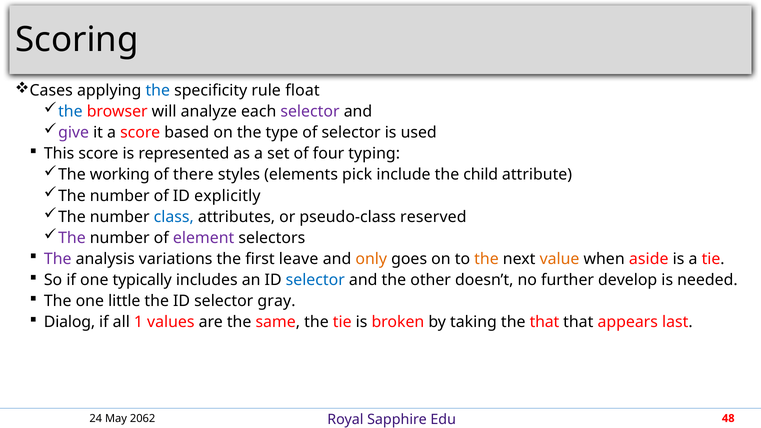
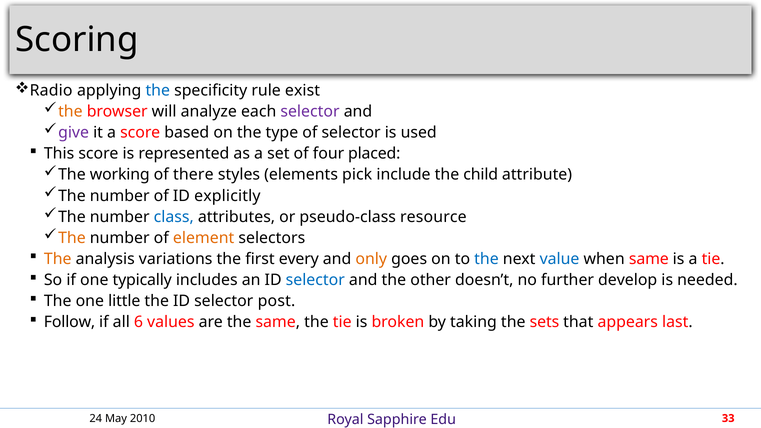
Cases: Cases -> Radio
float: float -> exist
the at (70, 112) colour: blue -> orange
typing: typing -> placed
reserved: reserved -> resource
The at (72, 238) colour: purple -> orange
element colour: purple -> orange
The at (58, 259) colour: purple -> orange
leave: leave -> every
the at (486, 259) colour: orange -> blue
value colour: orange -> blue
when aside: aside -> same
gray: gray -> post
Dialog: Dialog -> Follow
1: 1 -> 6
the that: that -> sets
2062: 2062 -> 2010
48: 48 -> 33
